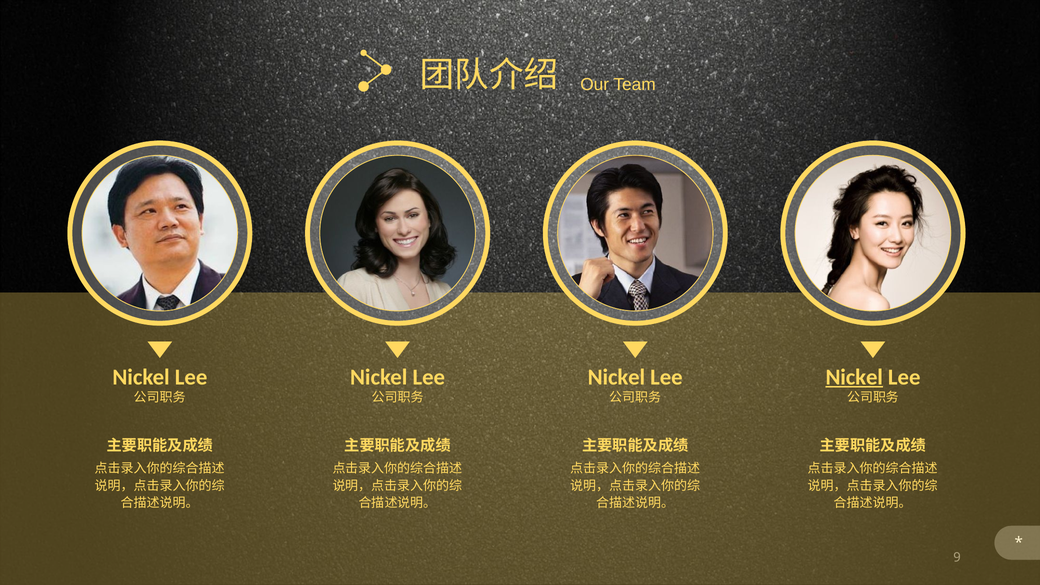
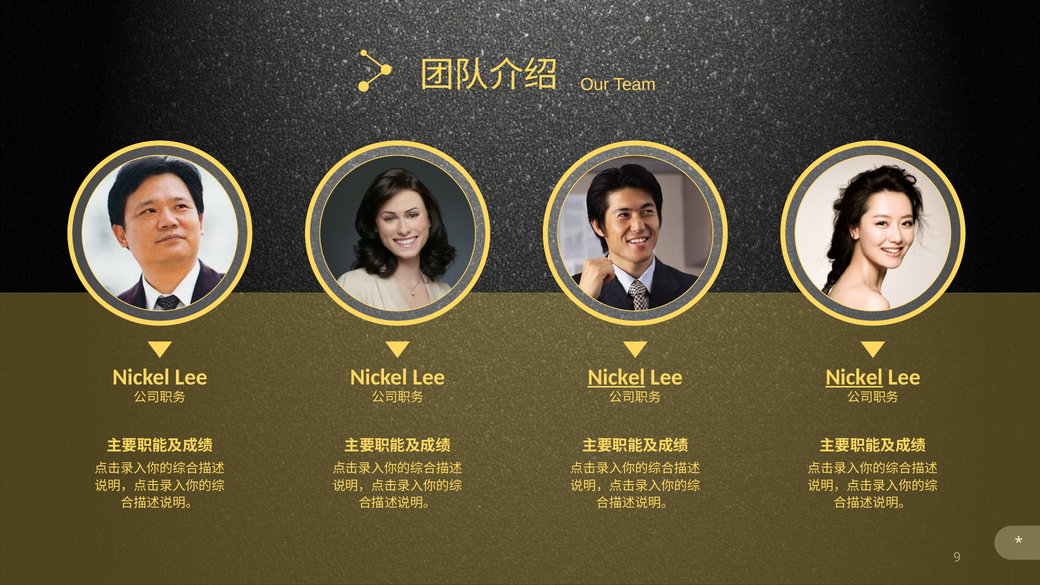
Nickel at (616, 377) underline: none -> present
